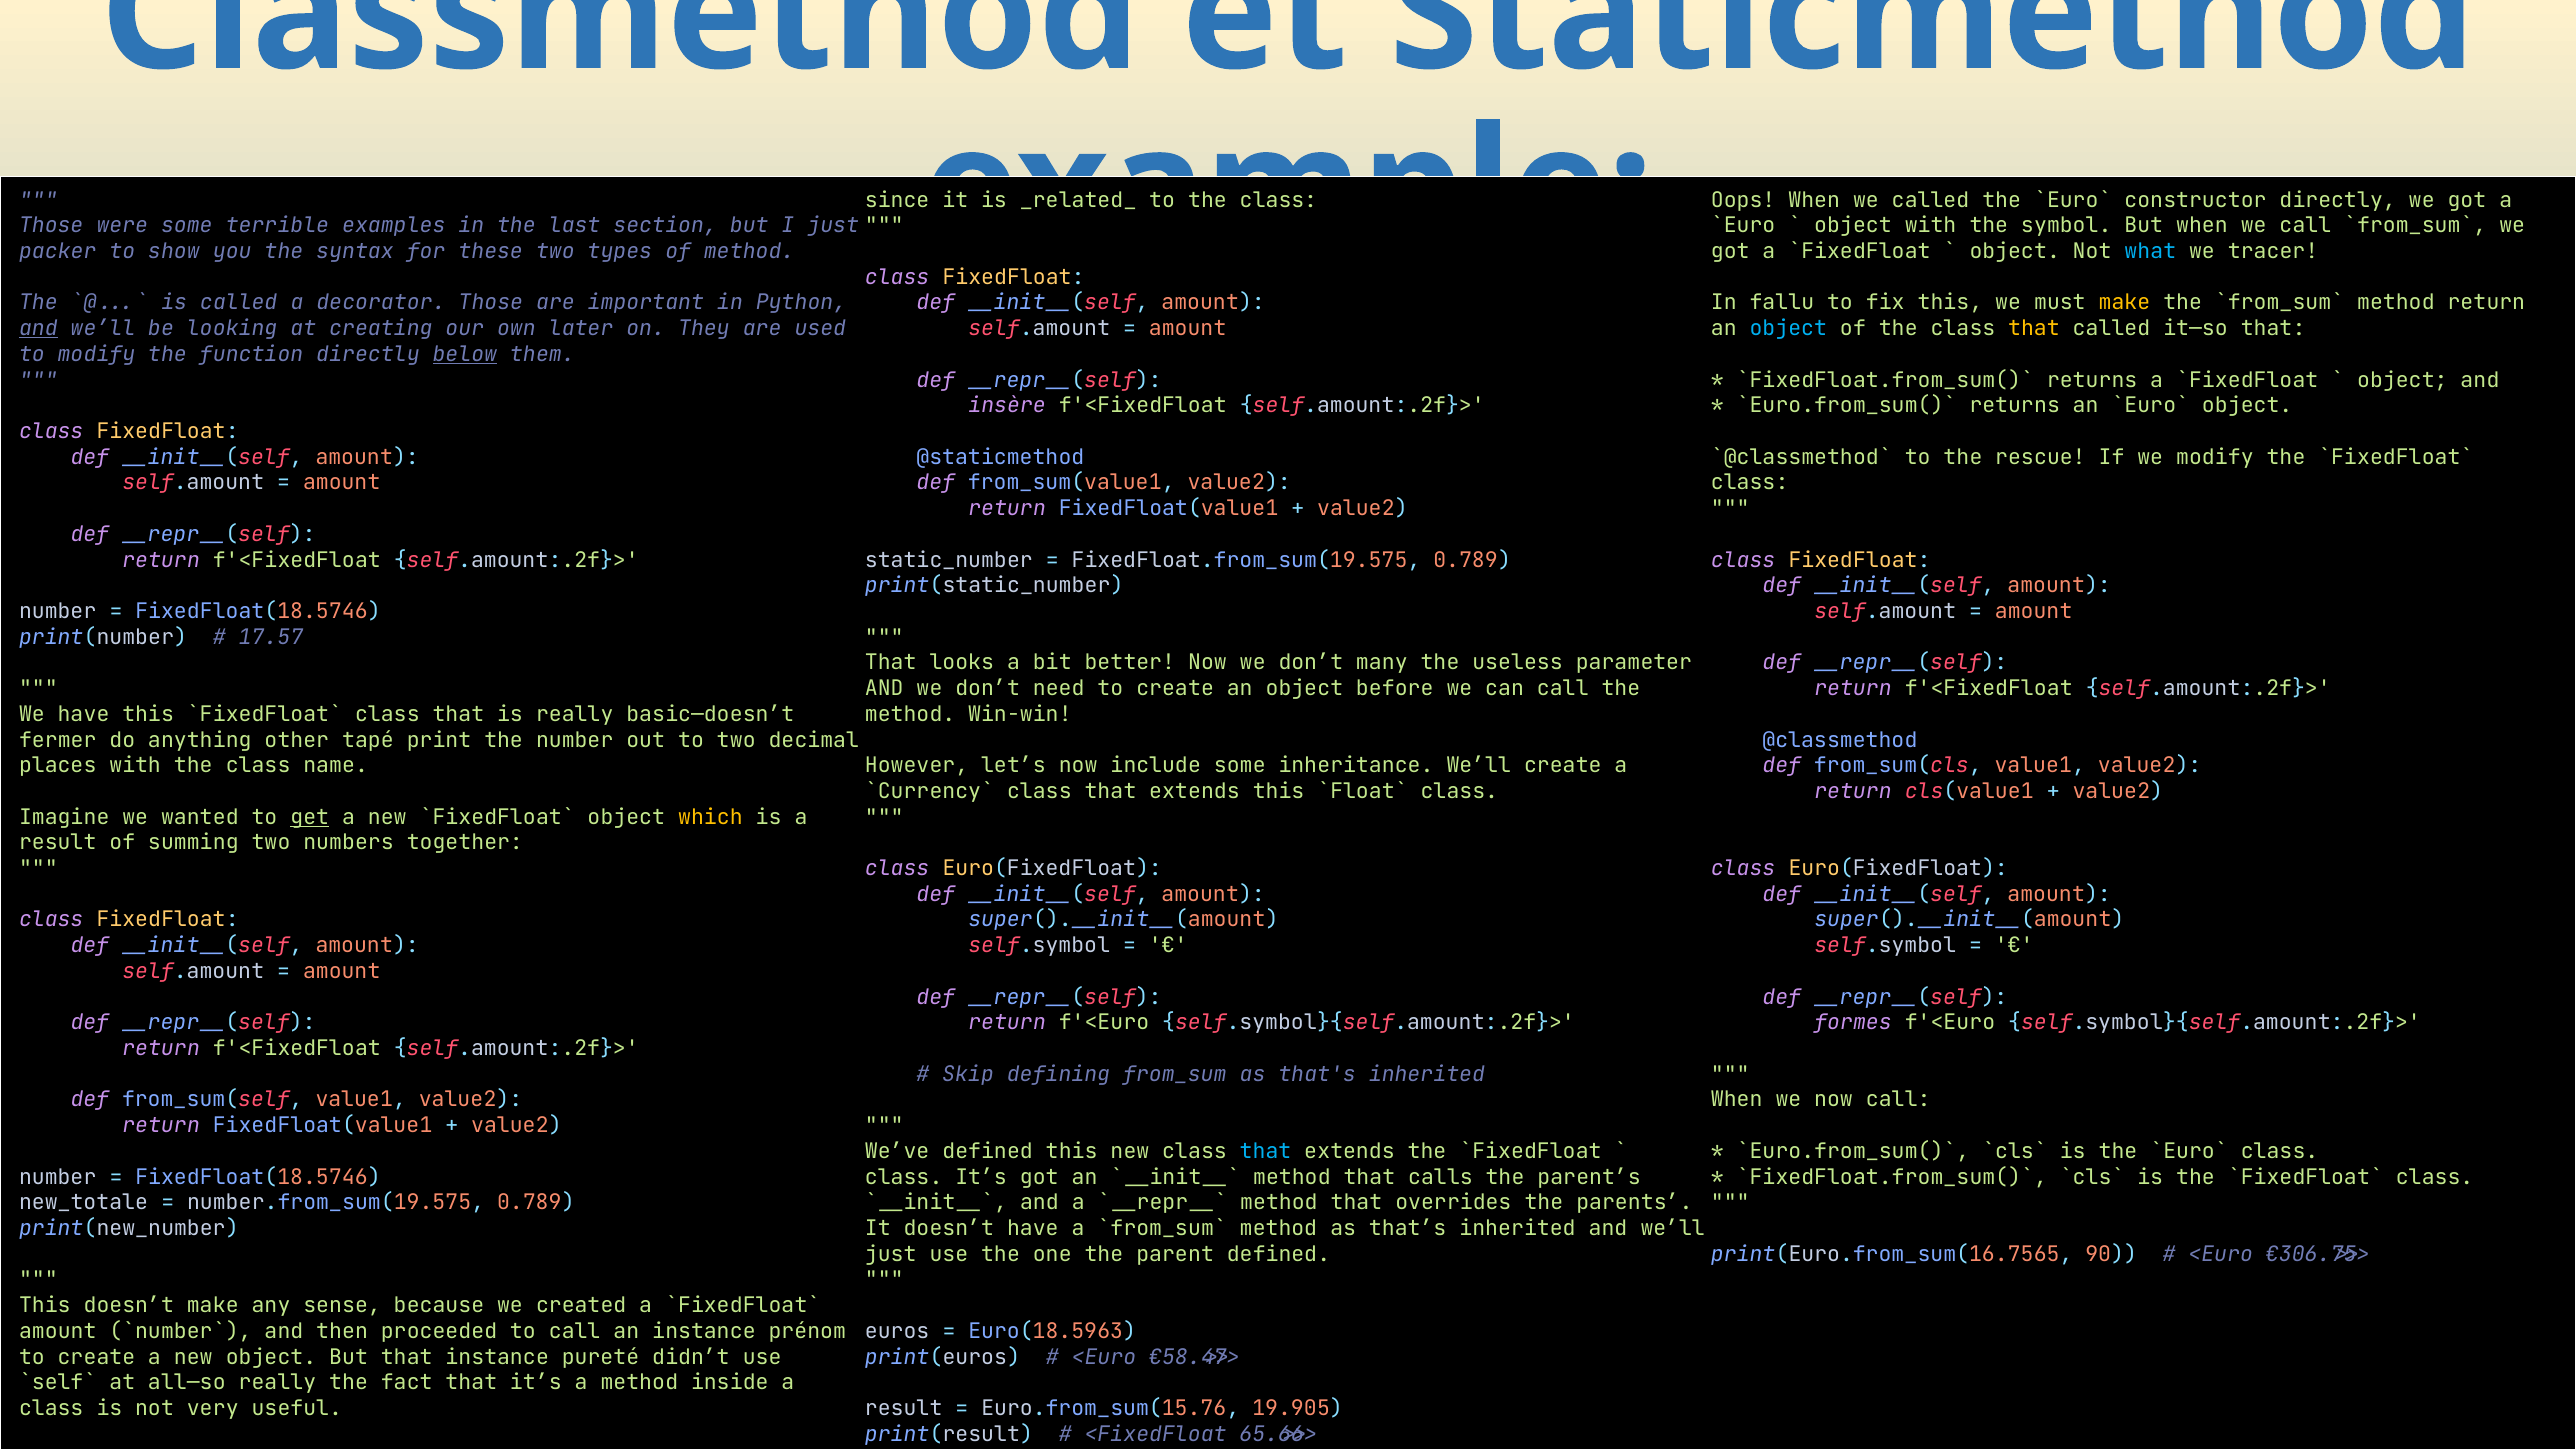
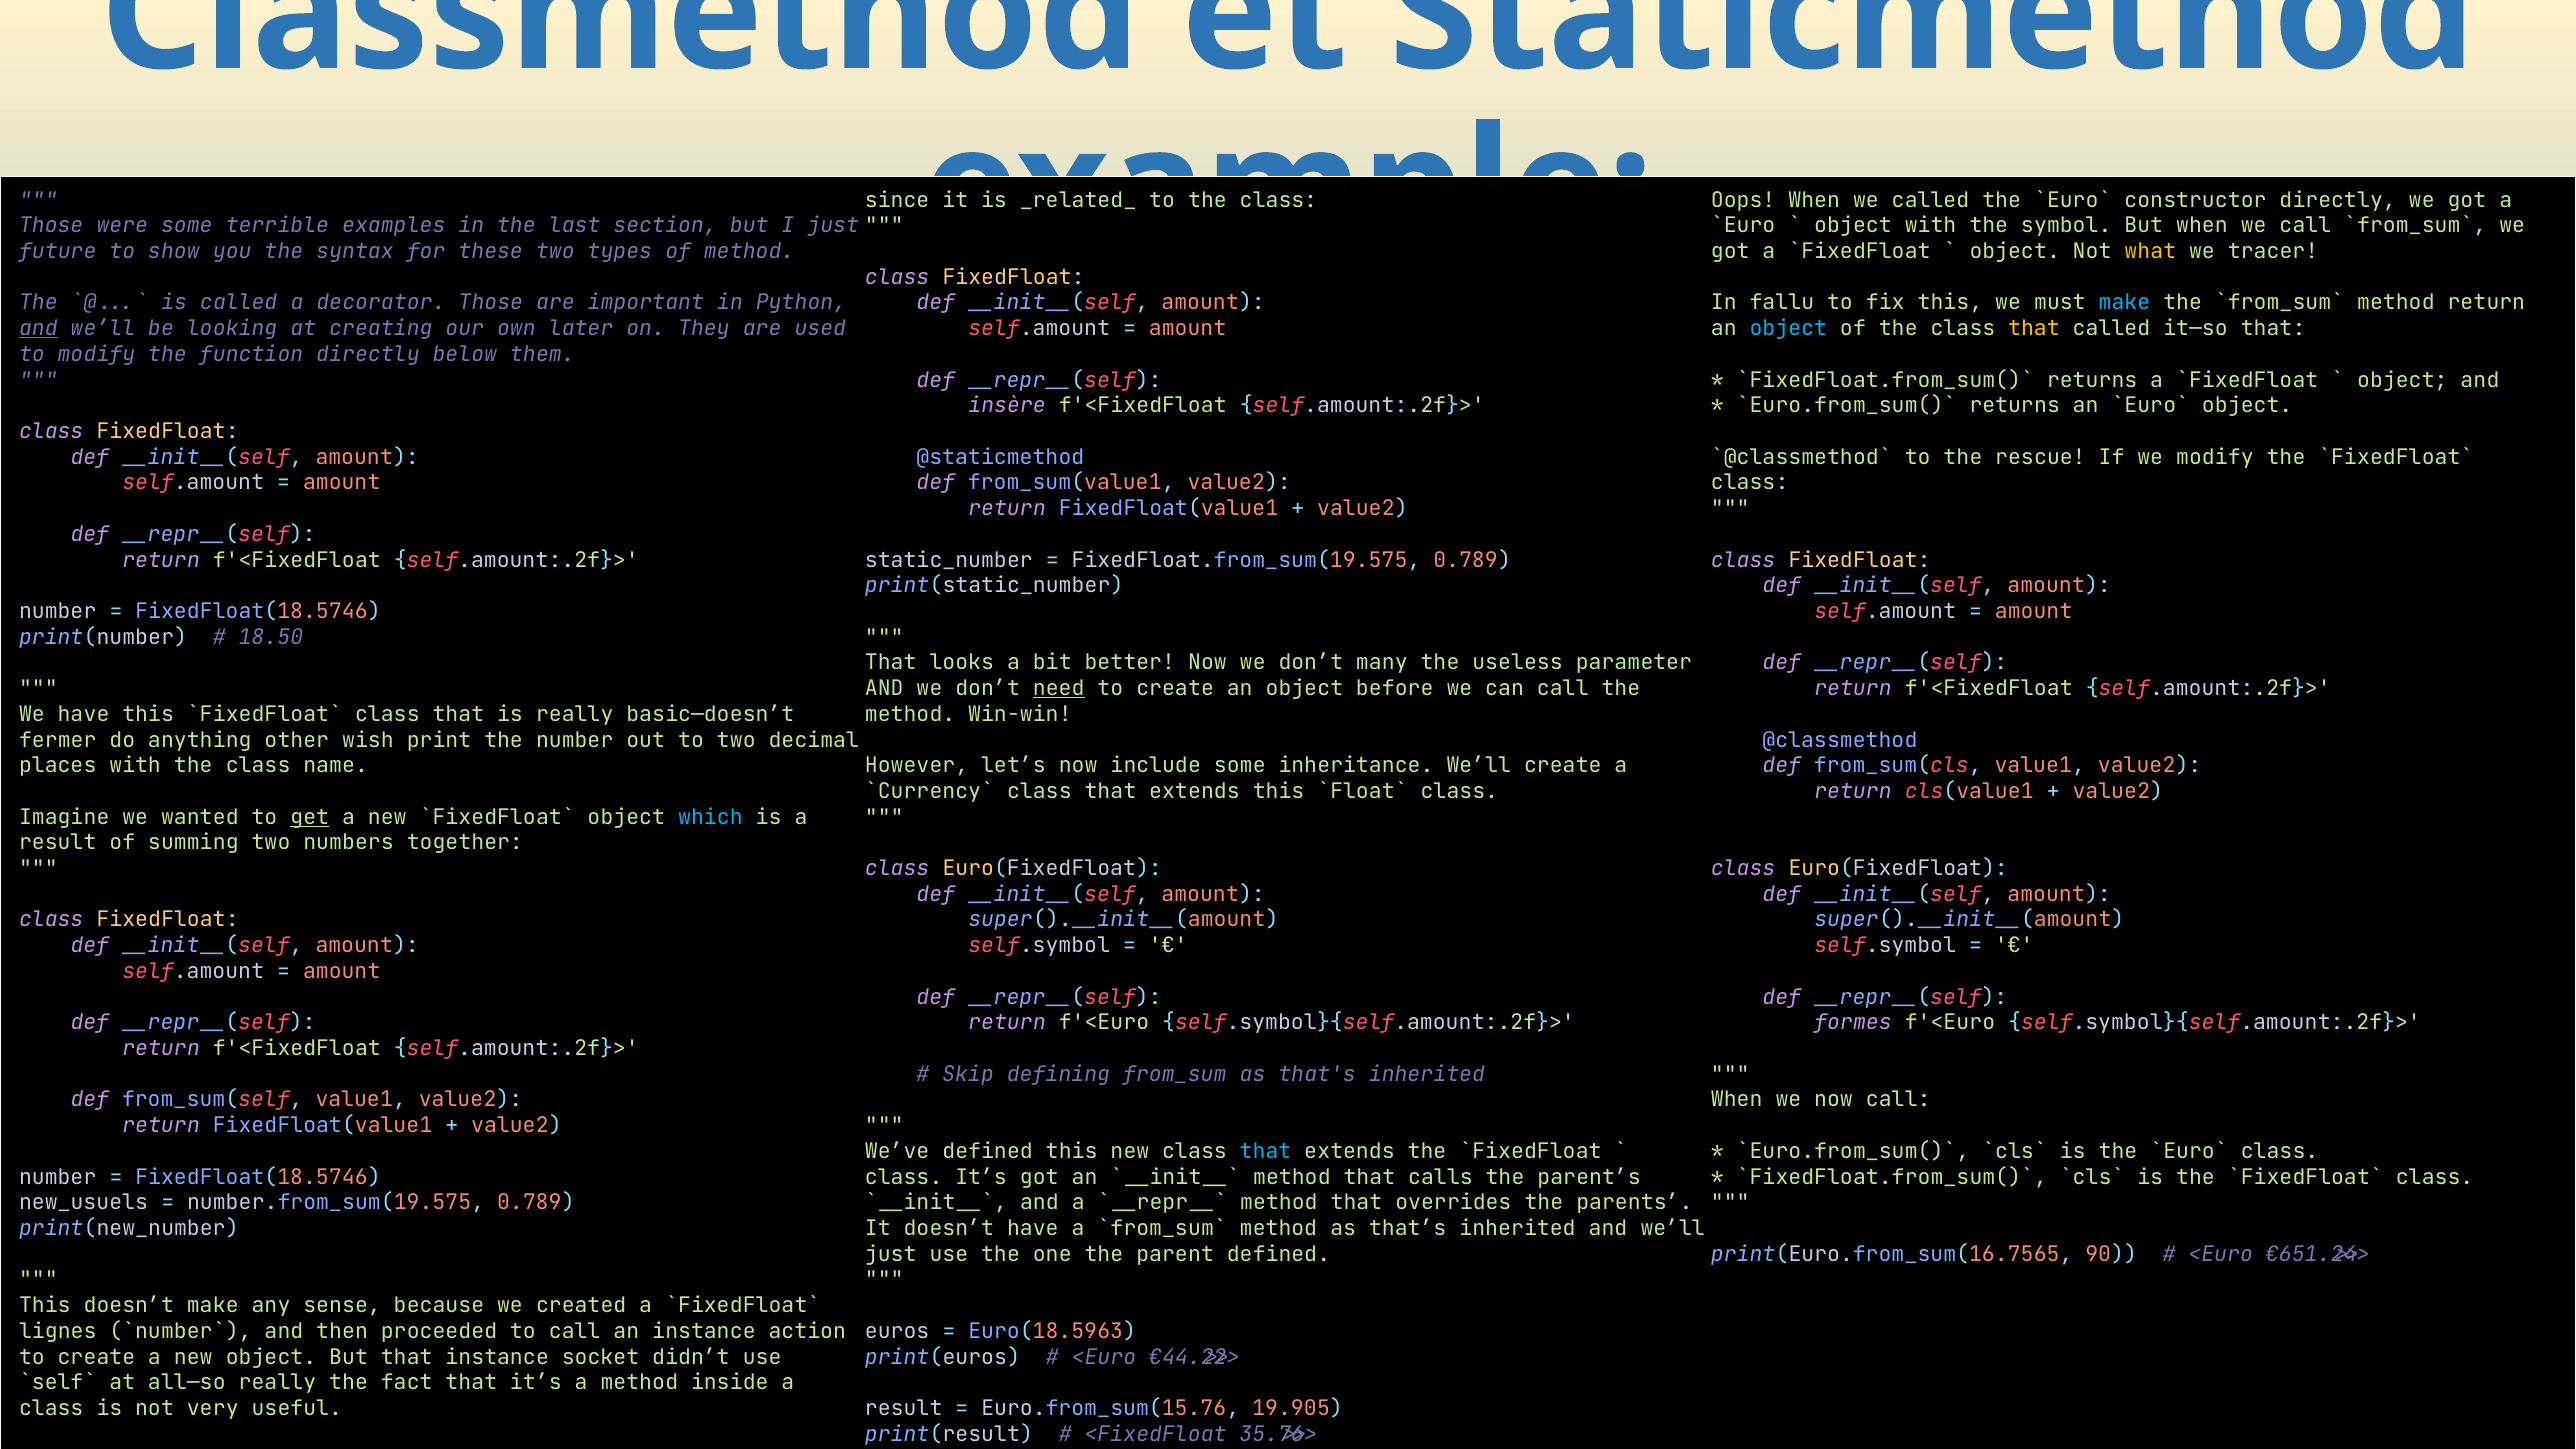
packer: packer -> future
what colour: light blue -> yellow
make at (2124, 303) colour: yellow -> light blue
below underline: present -> none
17.57: 17.57 -> 18.50
need underline: none -> present
tapé: tapé -> wish
which colour: yellow -> light blue
new_totale: new_totale -> new_usuels
€306.75>: €306.75> -> €651.24>
amount at (58, 1331): amount -> lignes
prénom: prénom -> action
pureté: pureté -> socket
€58.47>: €58.47> -> €44.22>
65.66>: 65.66> -> 35.76>
